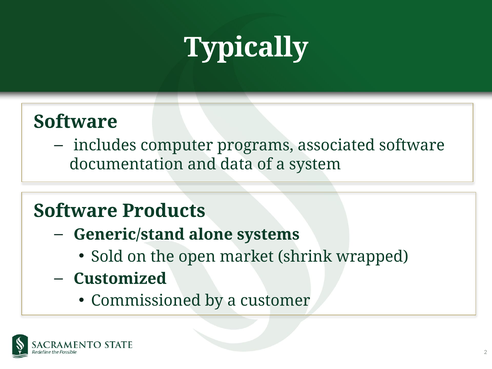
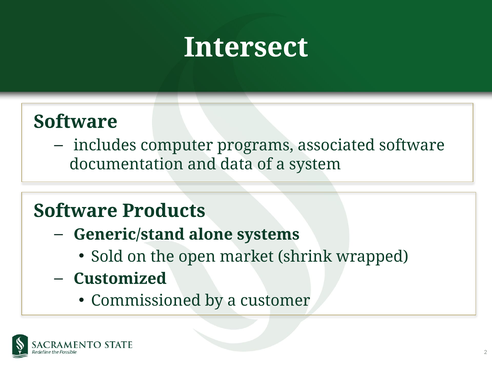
Typically: Typically -> Intersect
